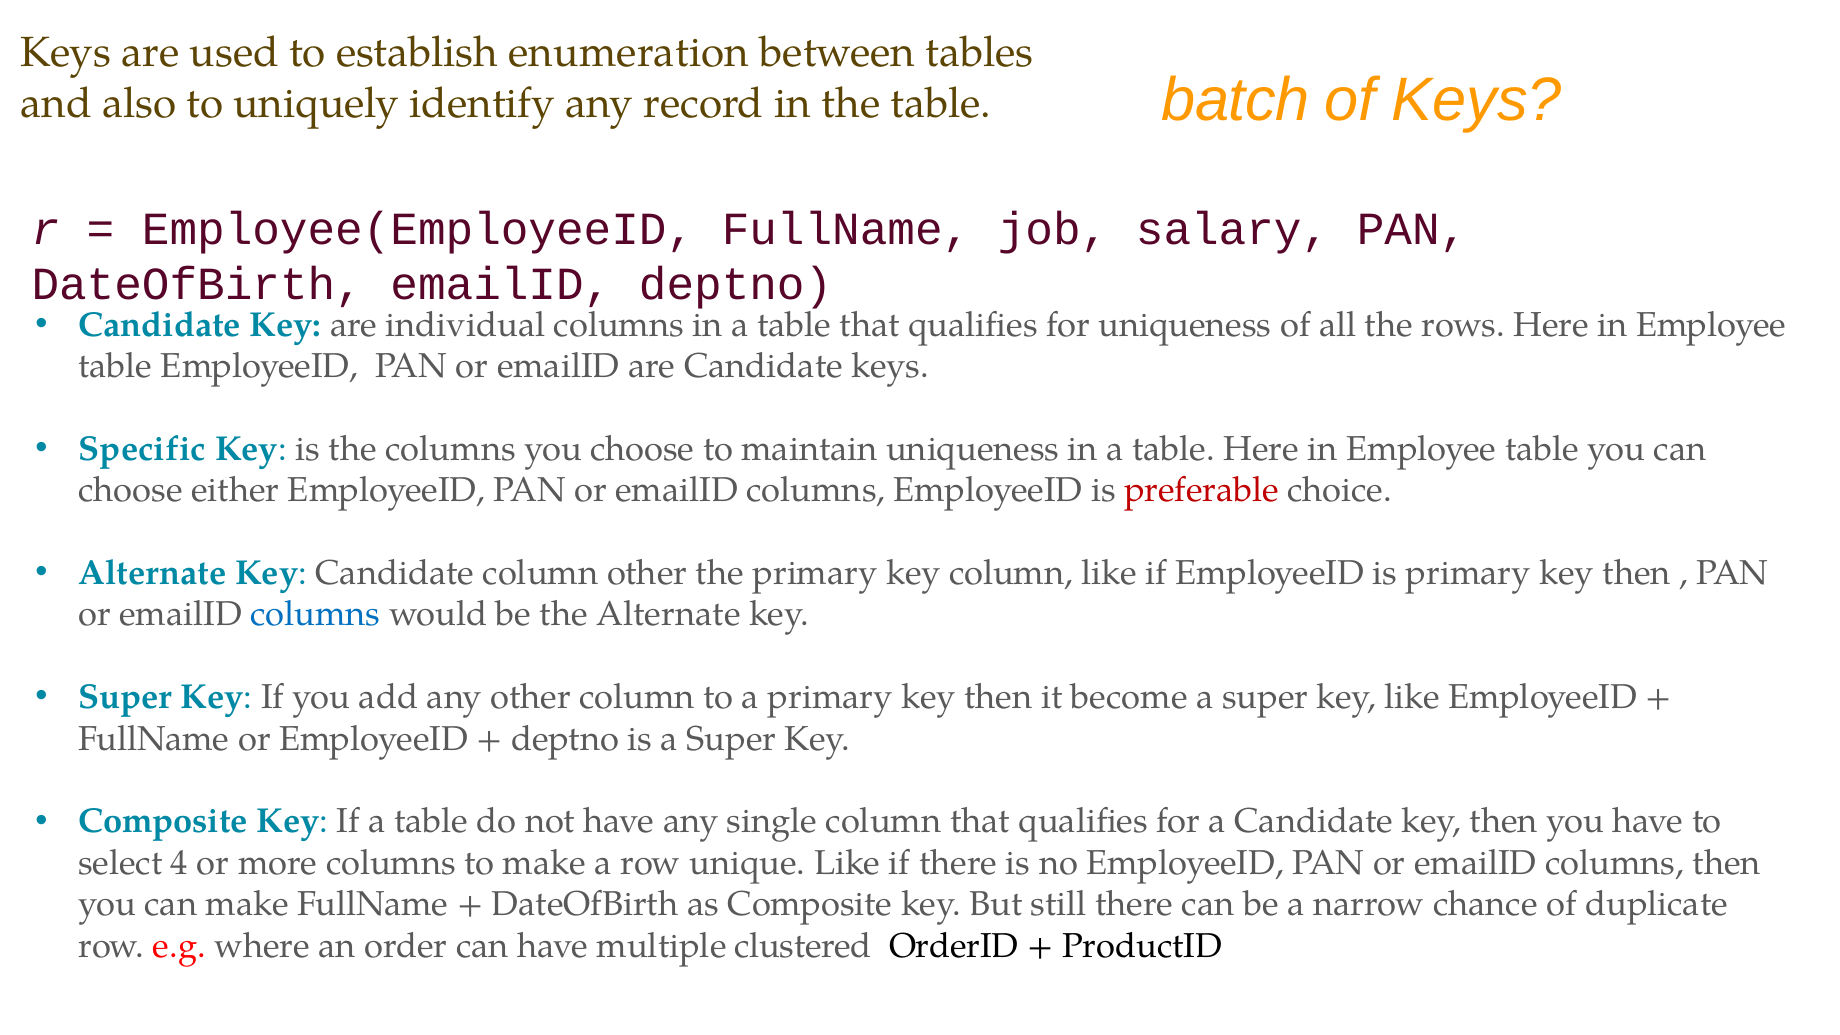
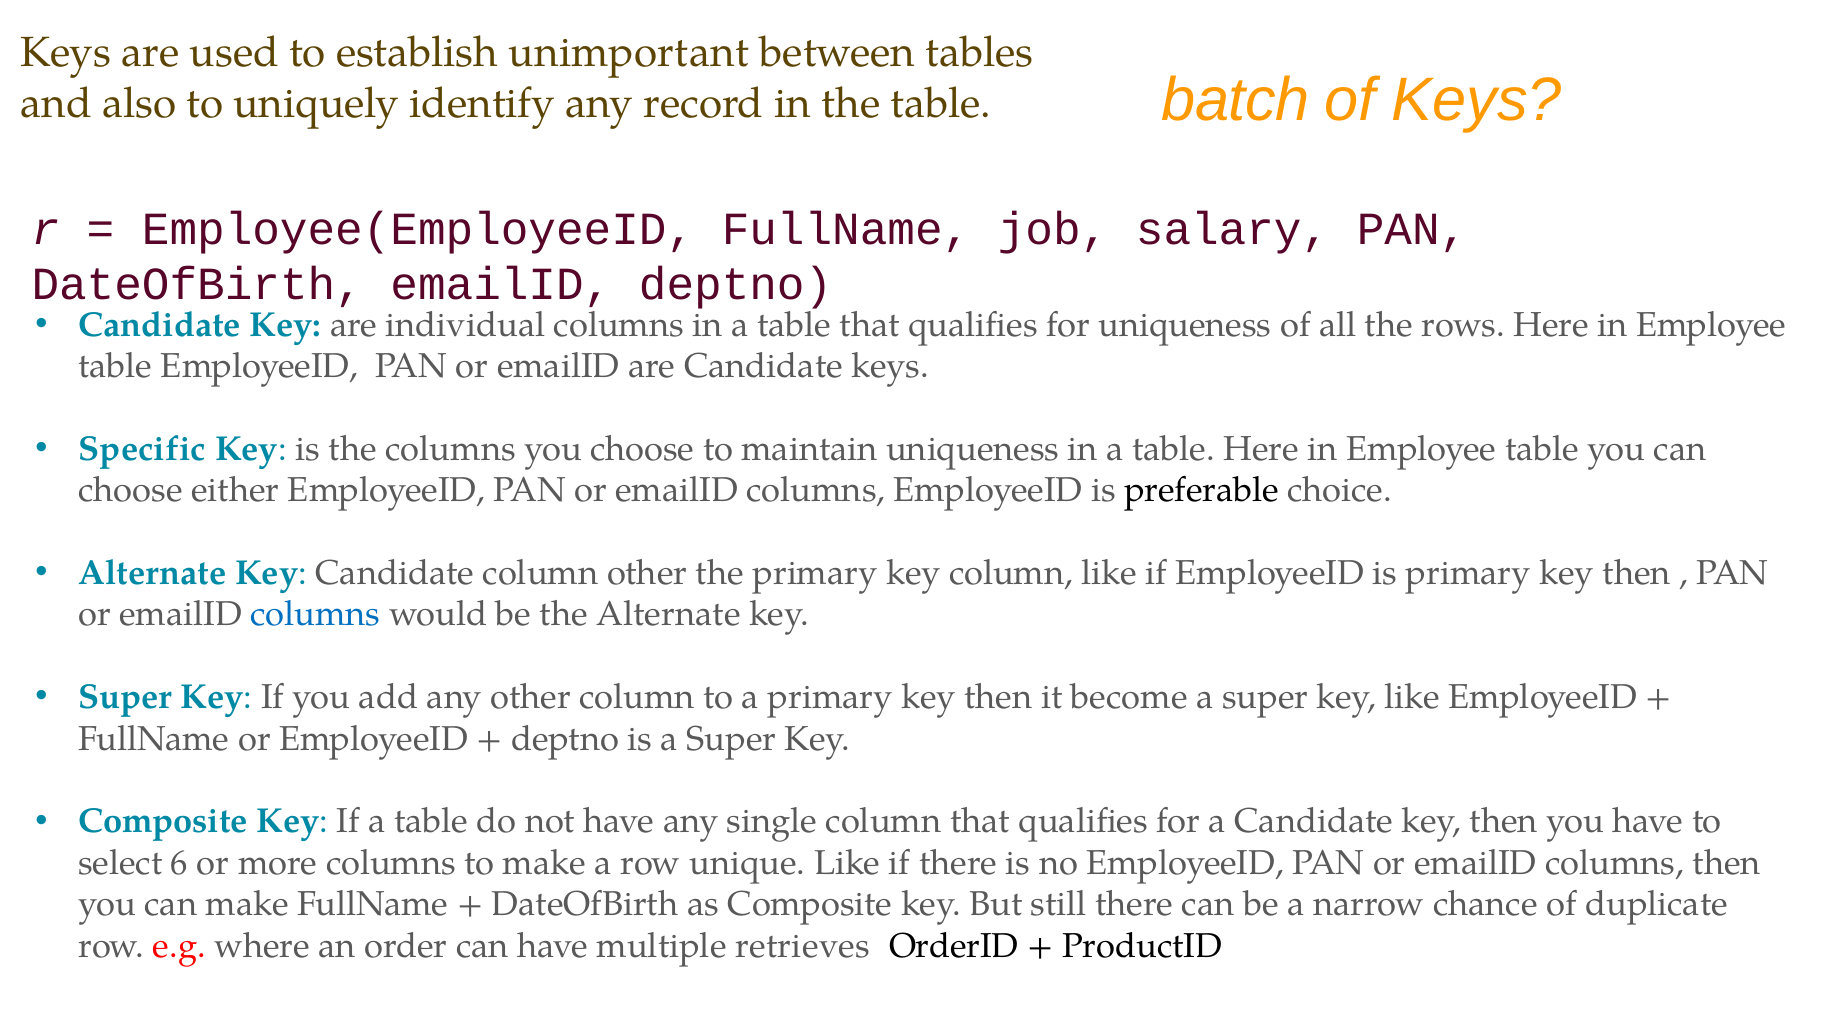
enumeration: enumeration -> unimportant
preferable colour: red -> black
4: 4 -> 6
clustered: clustered -> retrieves
